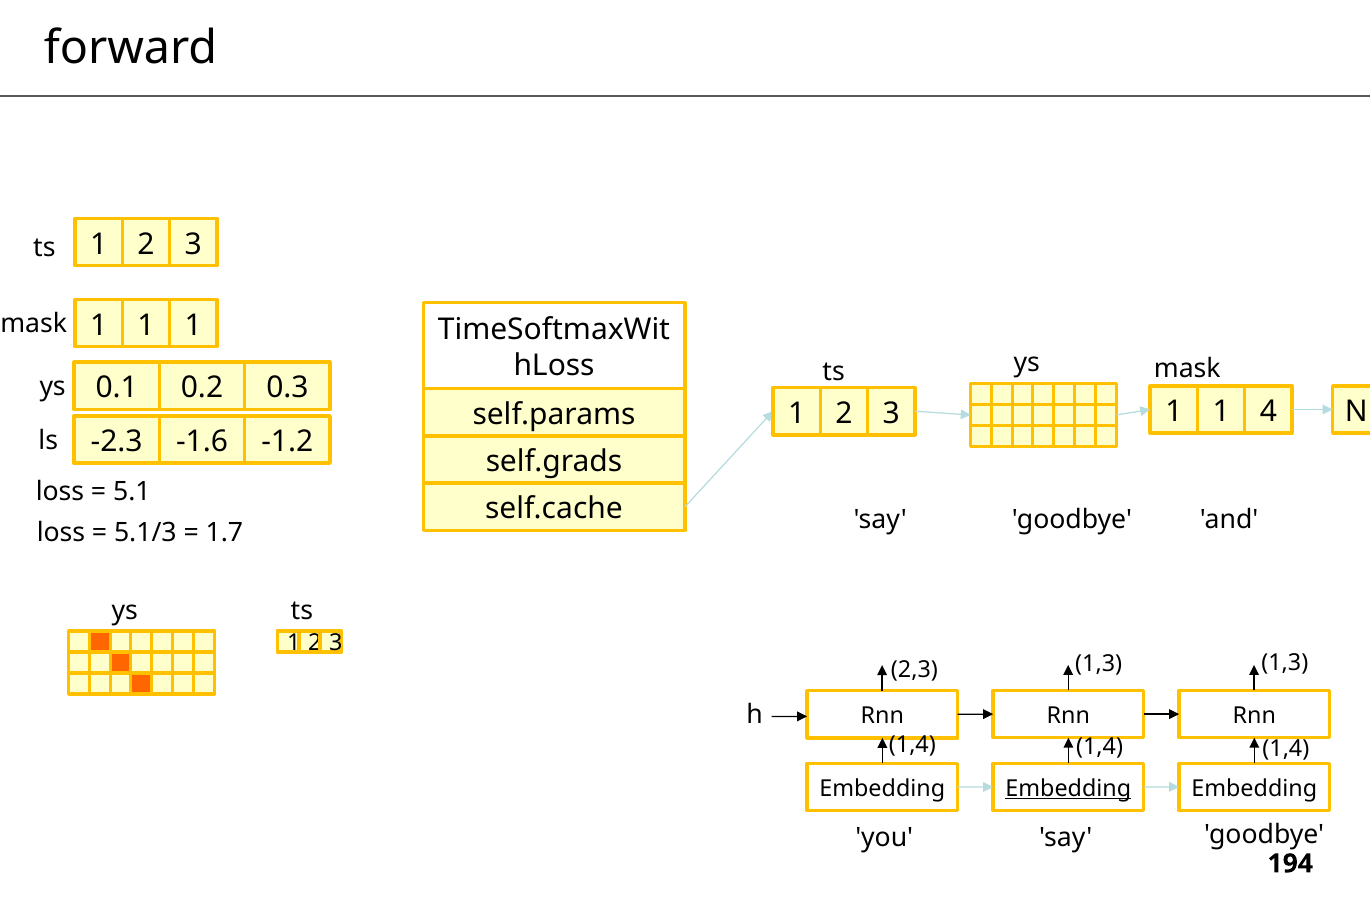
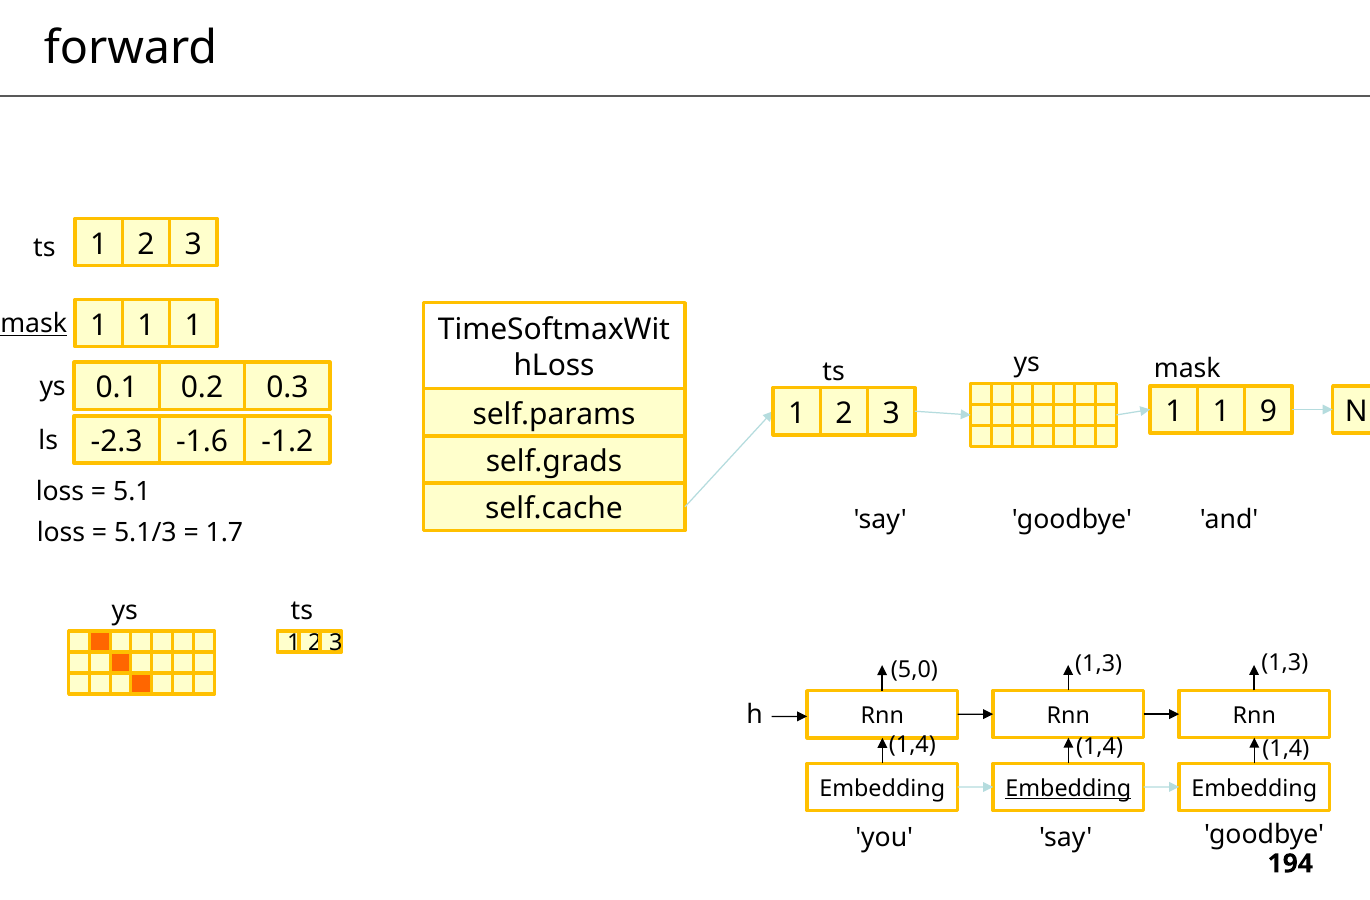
mask at (34, 324) underline: none -> present
4: 4 -> 9
2,3: 2,3 -> 5,0
